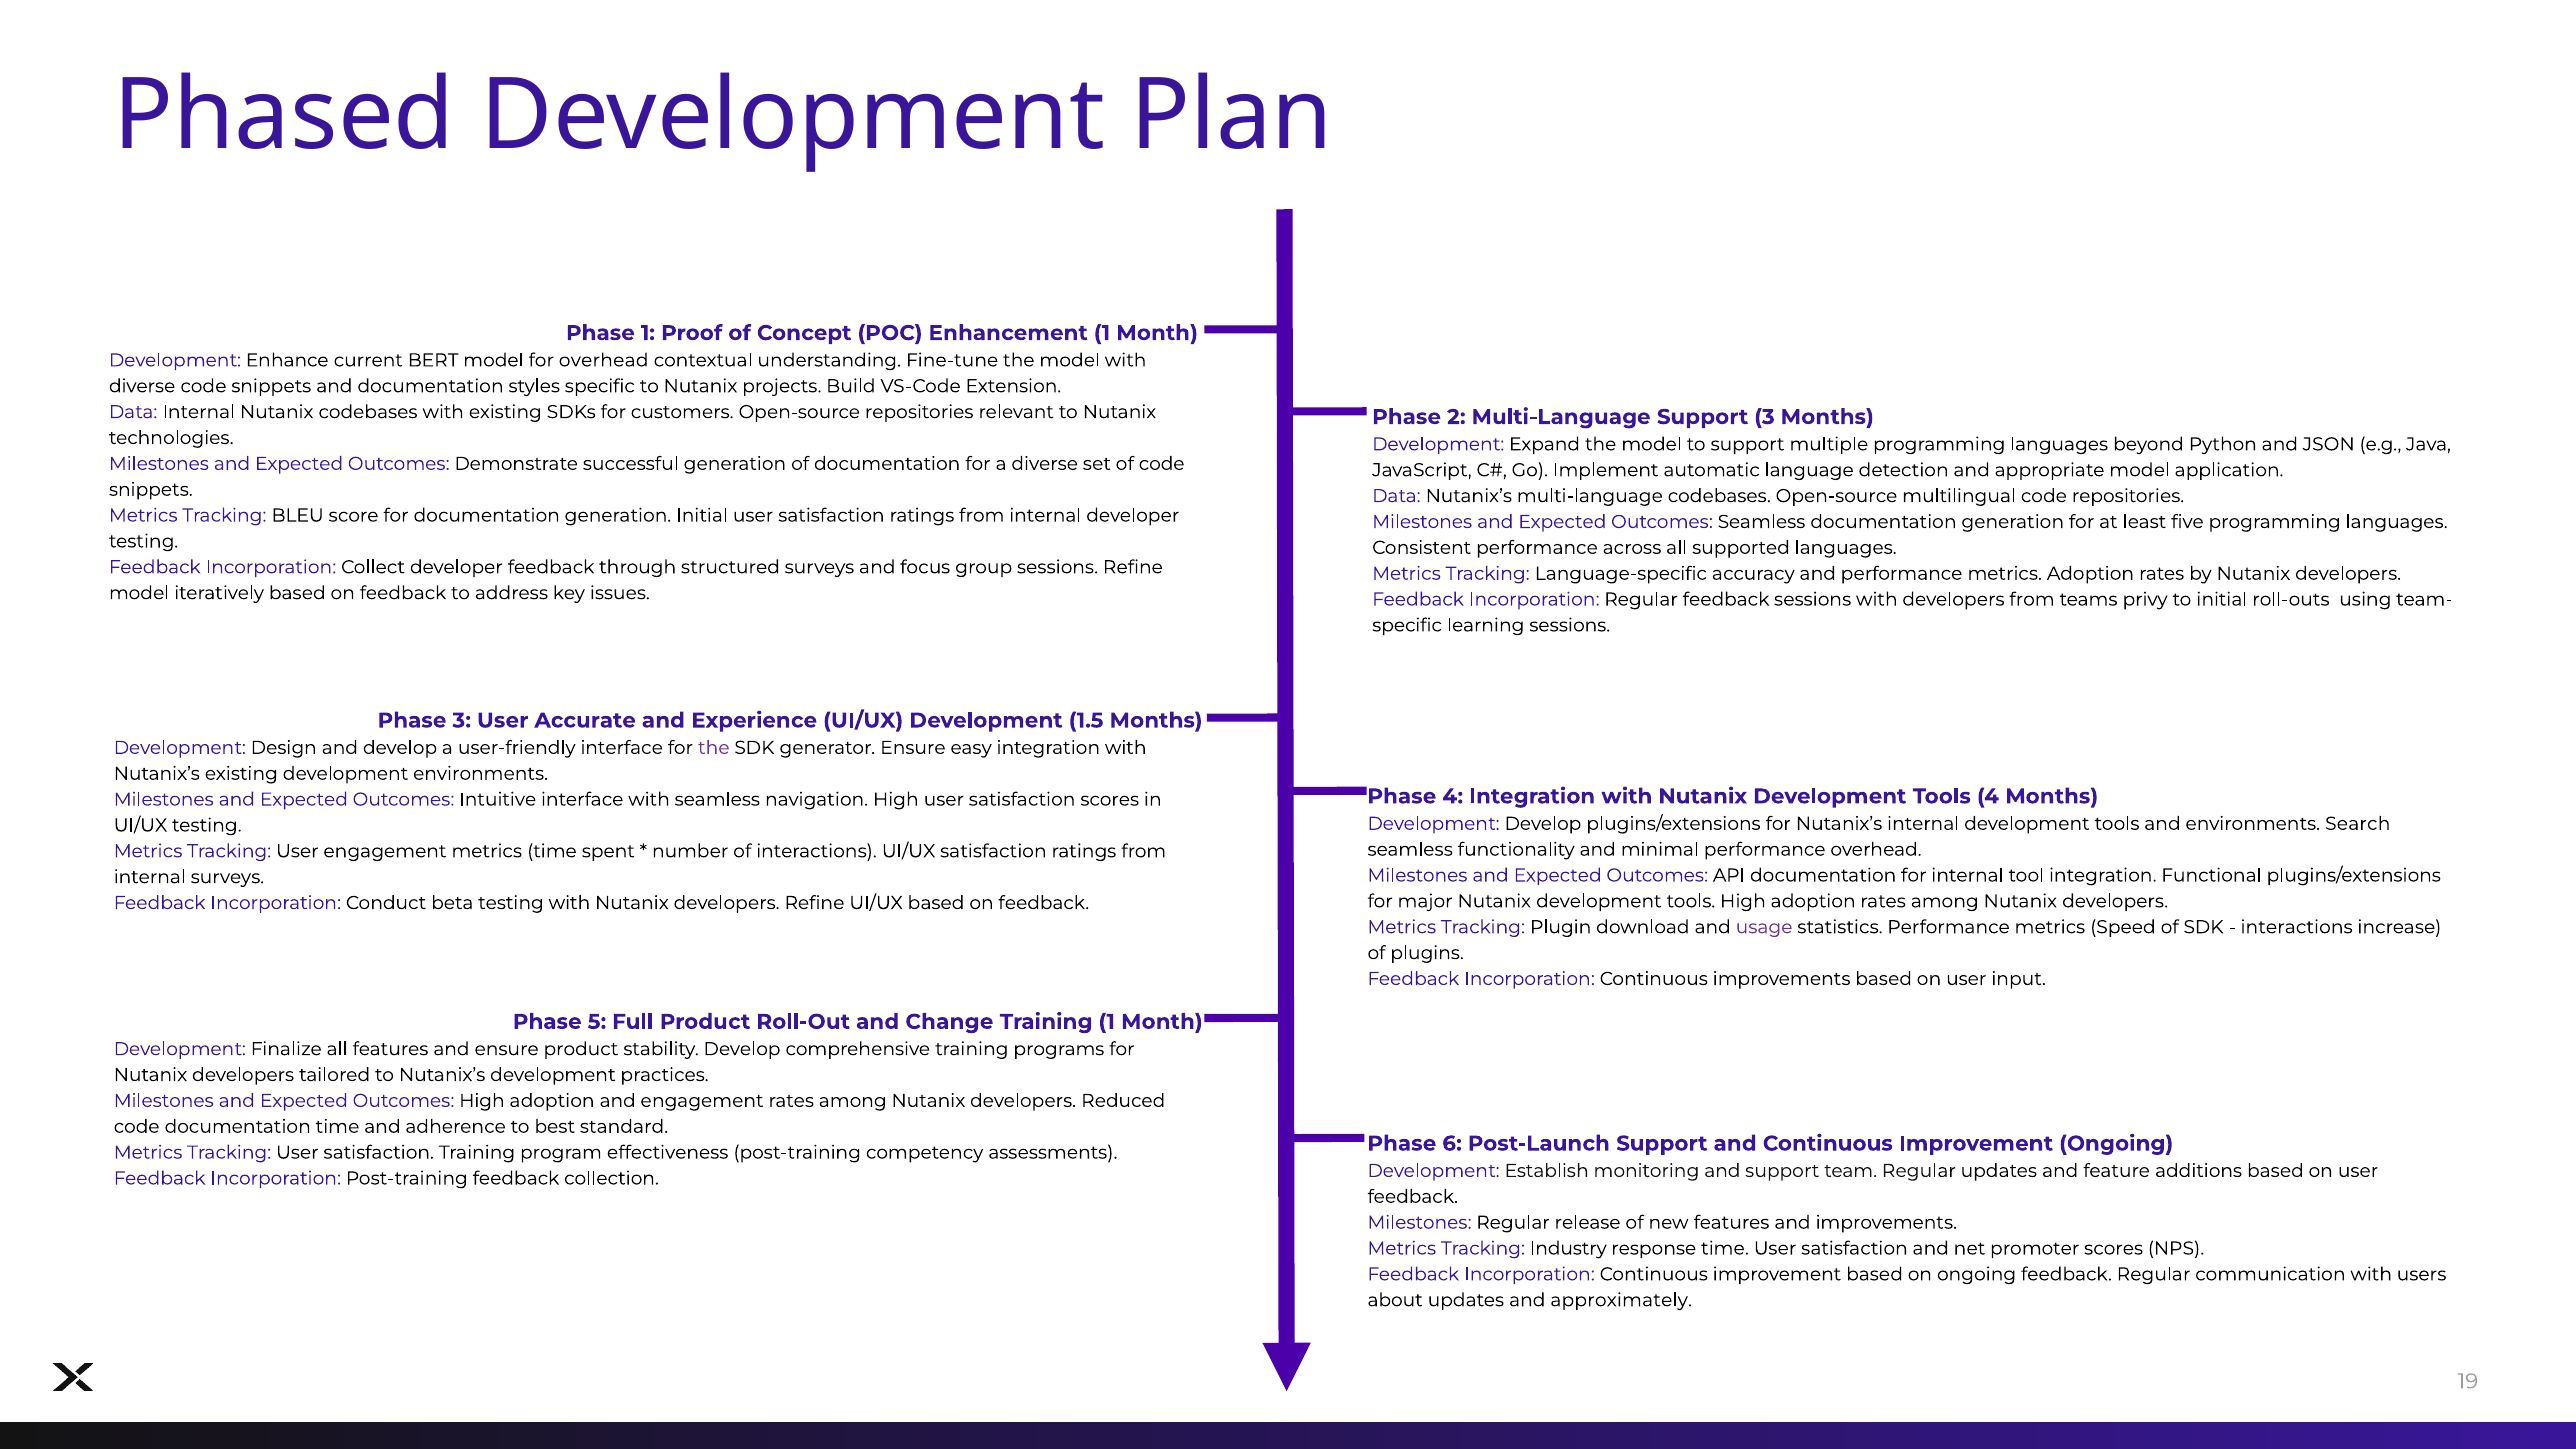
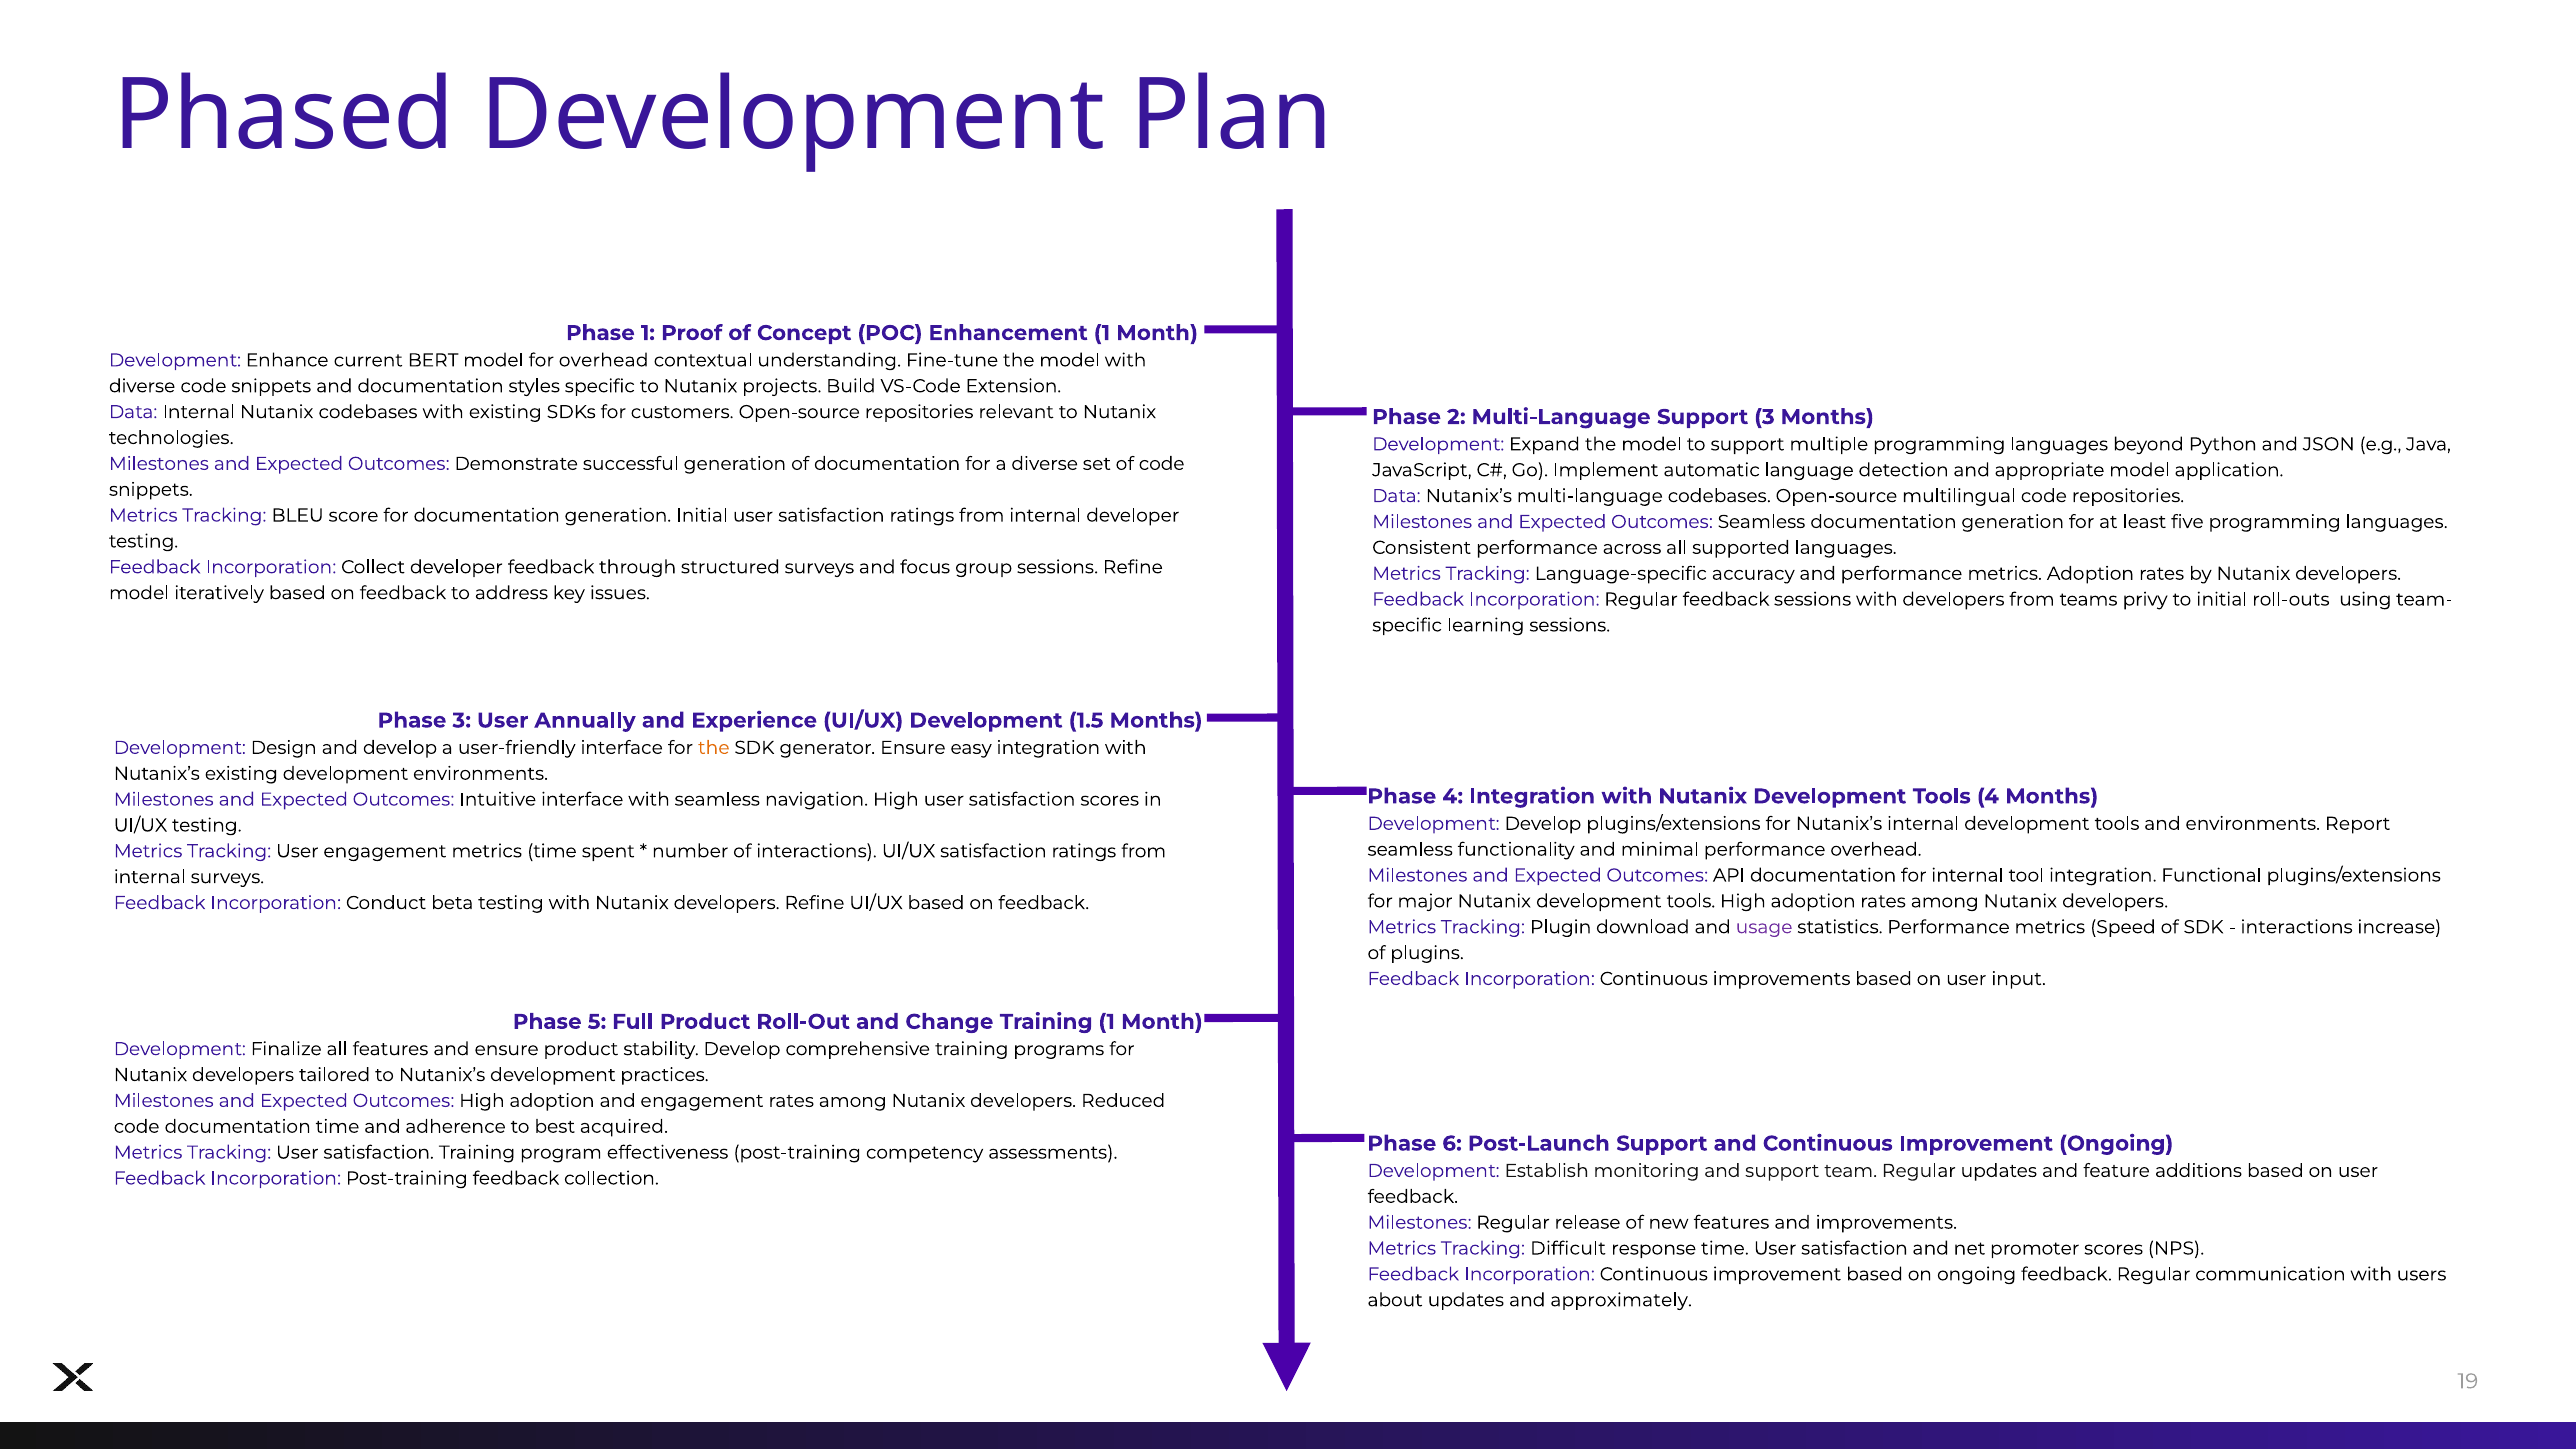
Accurate: Accurate -> Annually
the at (714, 748) colour: purple -> orange
Search: Search -> Report
standard: standard -> acquired
Industry: Industry -> Difficult
